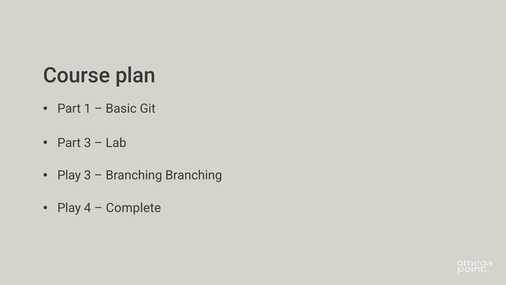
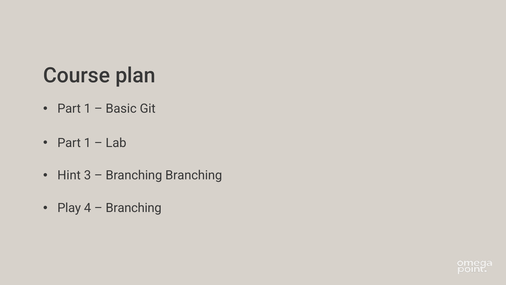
3 at (88, 143): 3 -> 1
Play at (69, 175): Play -> Hint
Complete at (133, 208): Complete -> Branching
